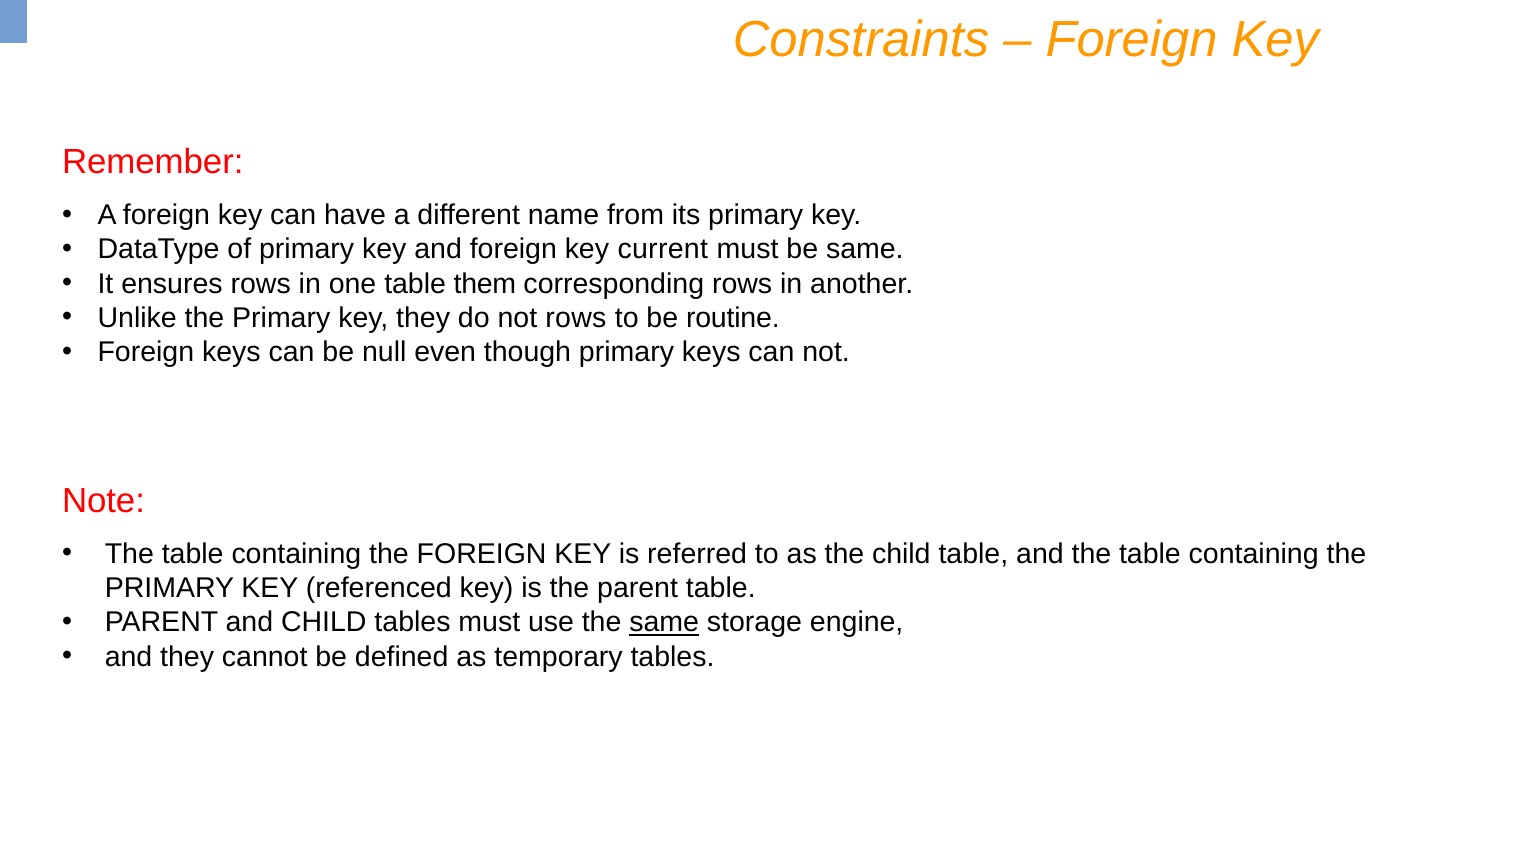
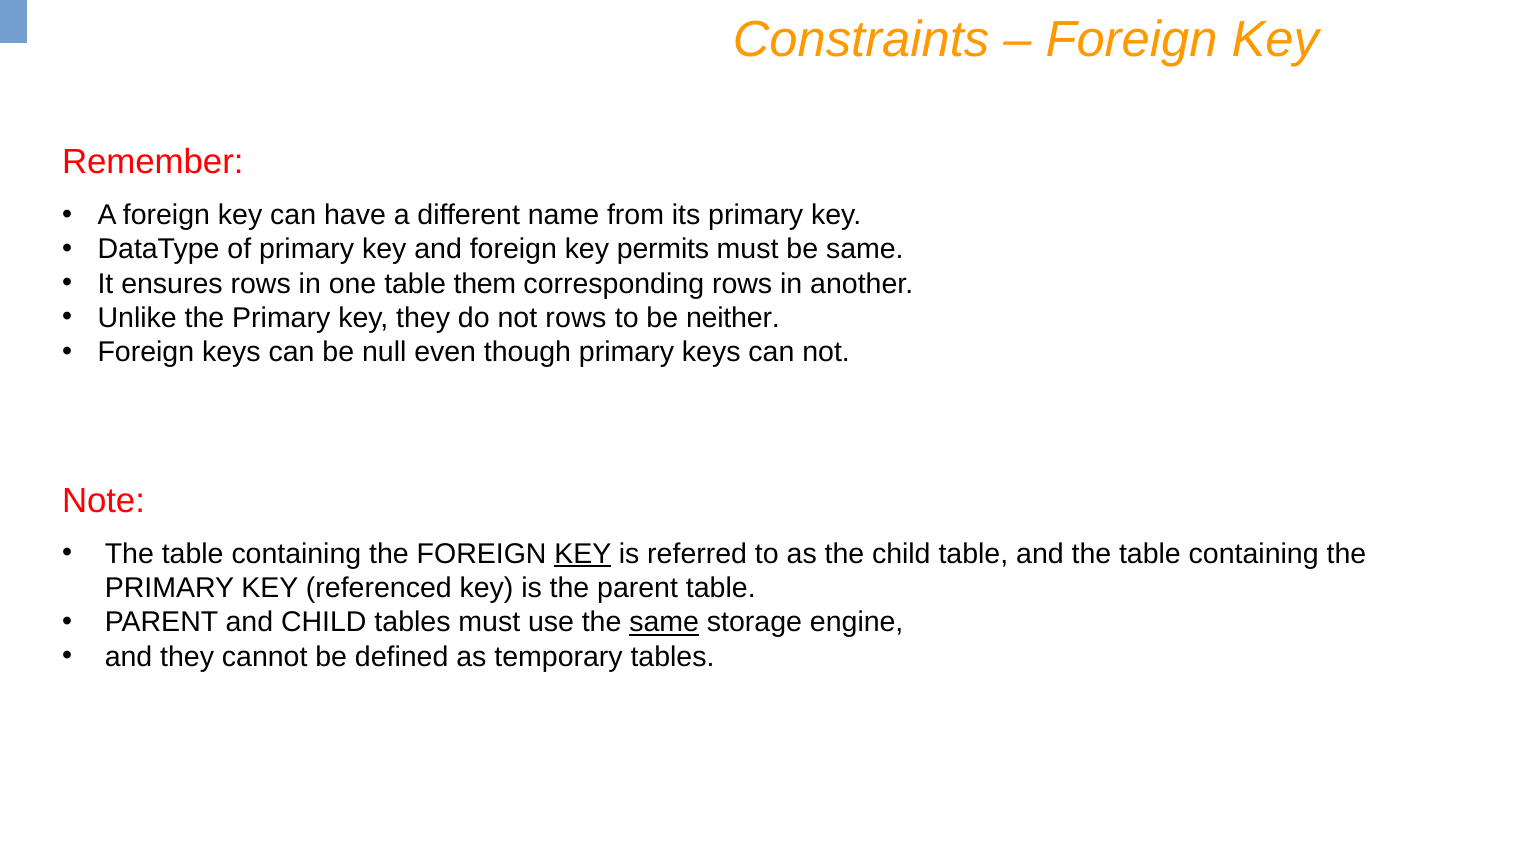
current: current -> permits
routine: routine -> neither
KEY at (583, 554) underline: none -> present
